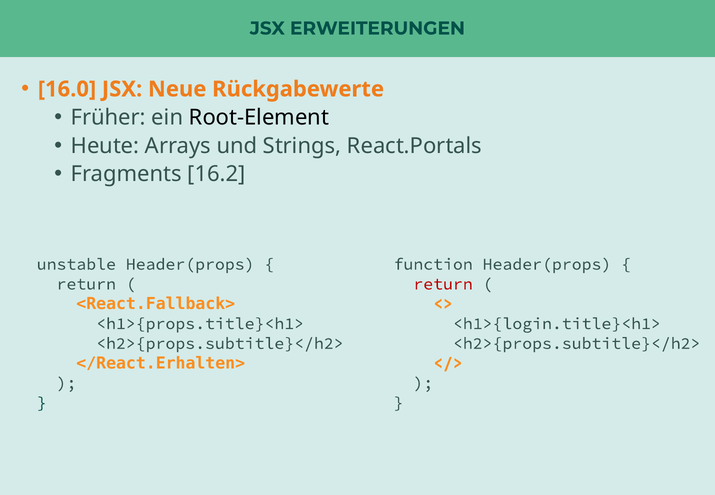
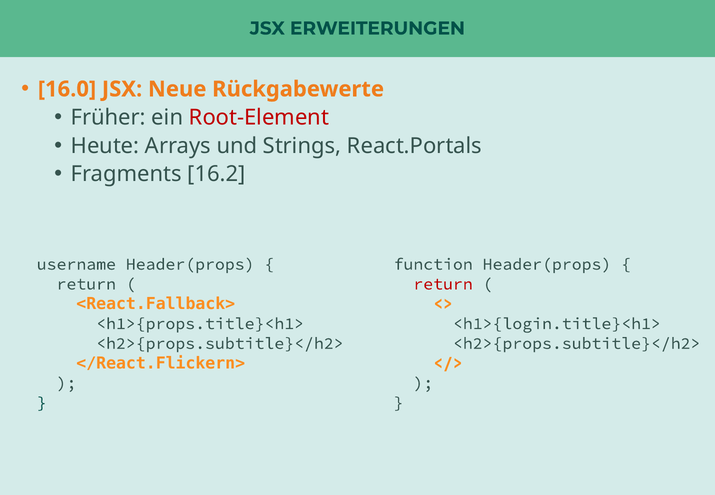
Root-Element colour: black -> red
unstable: unstable -> username
</React.Erhalten>: </React.Erhalten> -> </React.Flickern>
